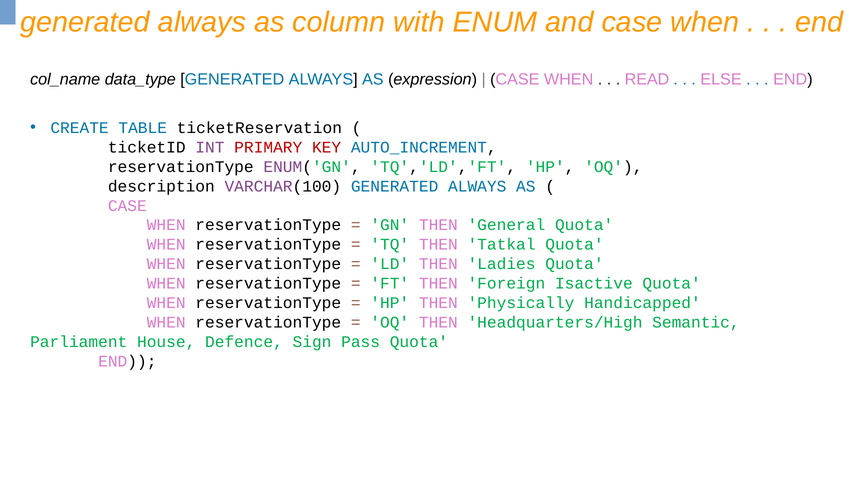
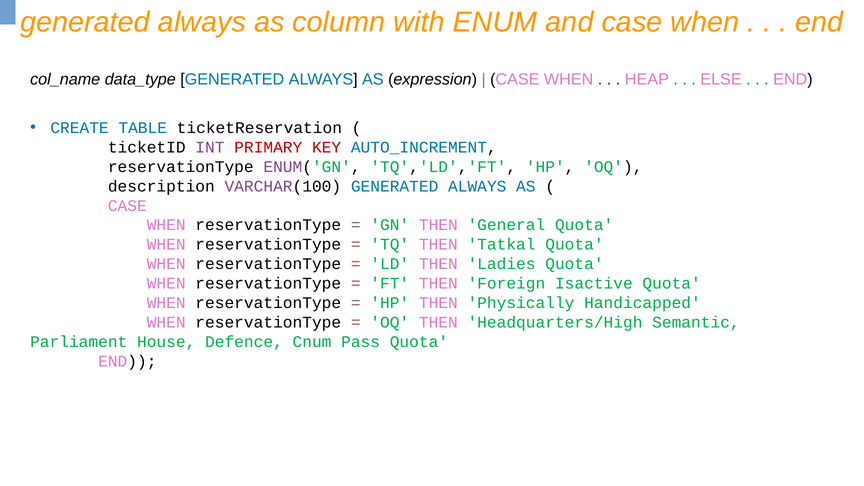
READ: READ -> HEAP
Sign: Sign -> Cnum
